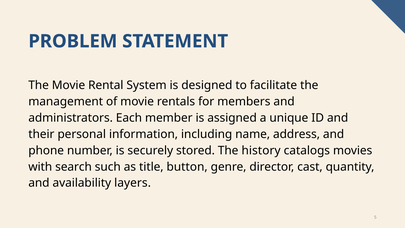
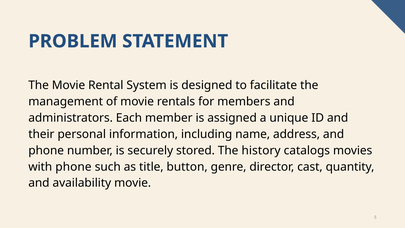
with search: search -> phone
availability layers: layers -> movie
